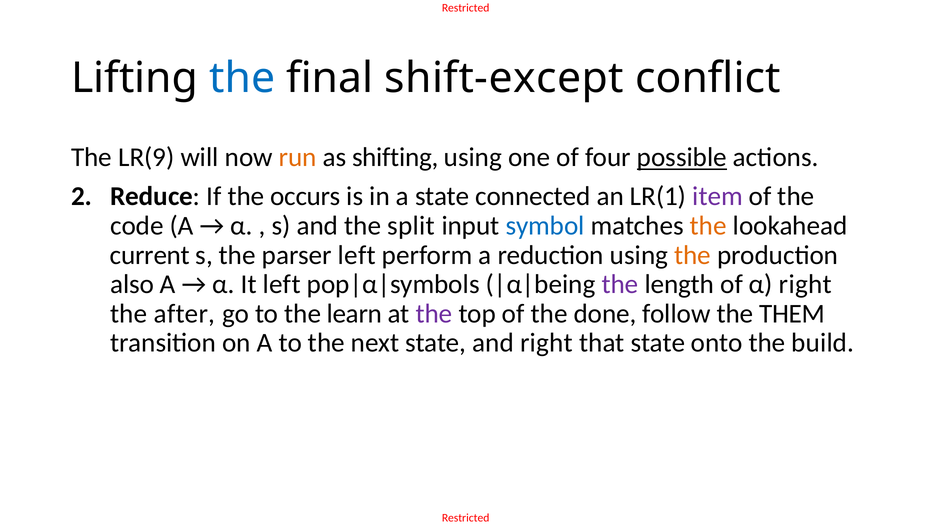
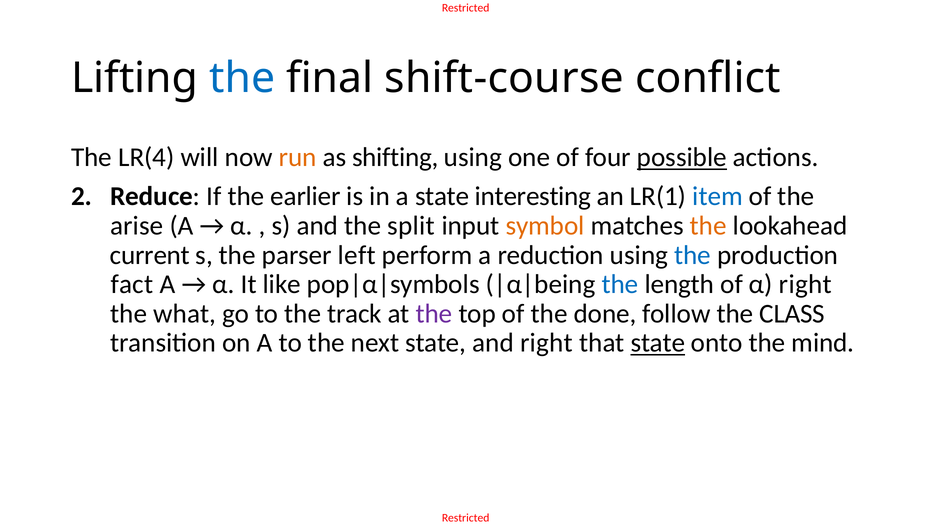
shift-except: shift-except -> shift-course
LR(9: LR(9 -> LR(4
occurs: occurs -> earlier
connected: connected -> interesting
item colour: purple -> blue
code: code -> arise
symbol colour: blue -> orange
the at (693, 255) colour: orange -> blue
also: also -> fact
It left: left -> like
the at (620, 284) colour: purple -> blue
after: after -> what
learn: learn -> track
THEM: THEM -> CLASS
state at (658, 343) underline: none -> present
build: build -> mind
